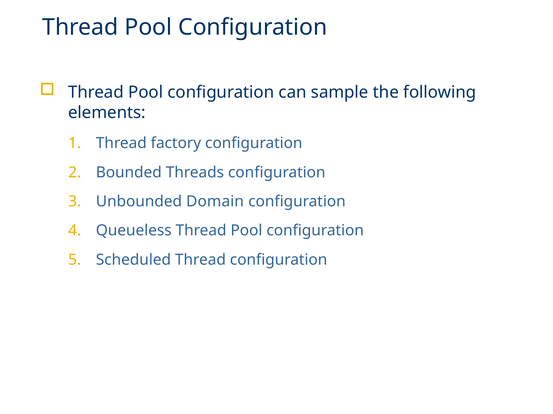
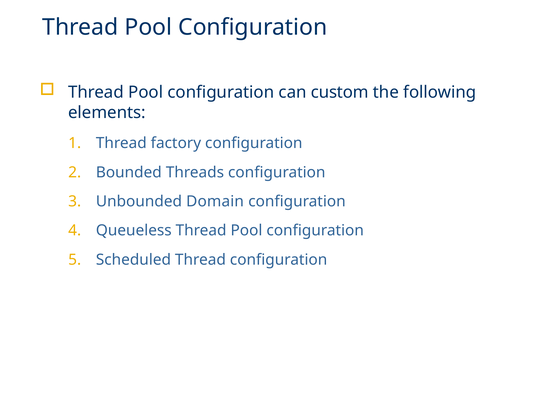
sample: sample -> custom
